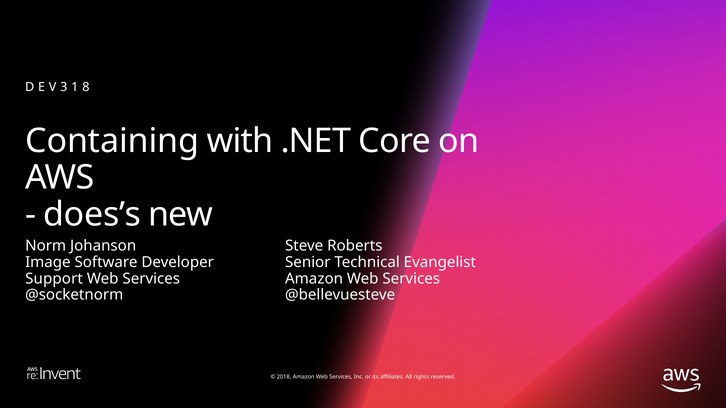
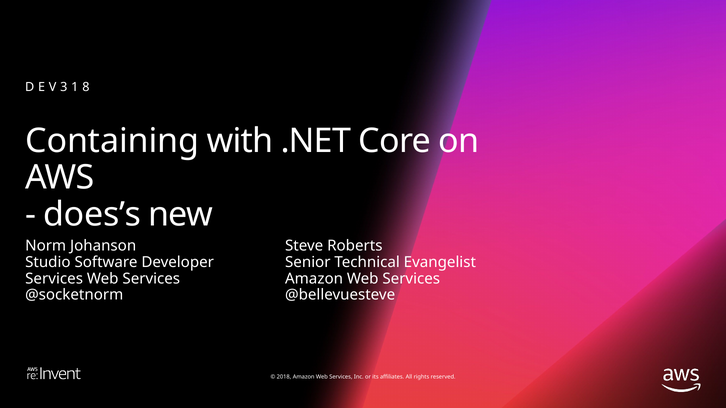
Image: Image -> Studio
Support at (54, 279): Support -> Services
